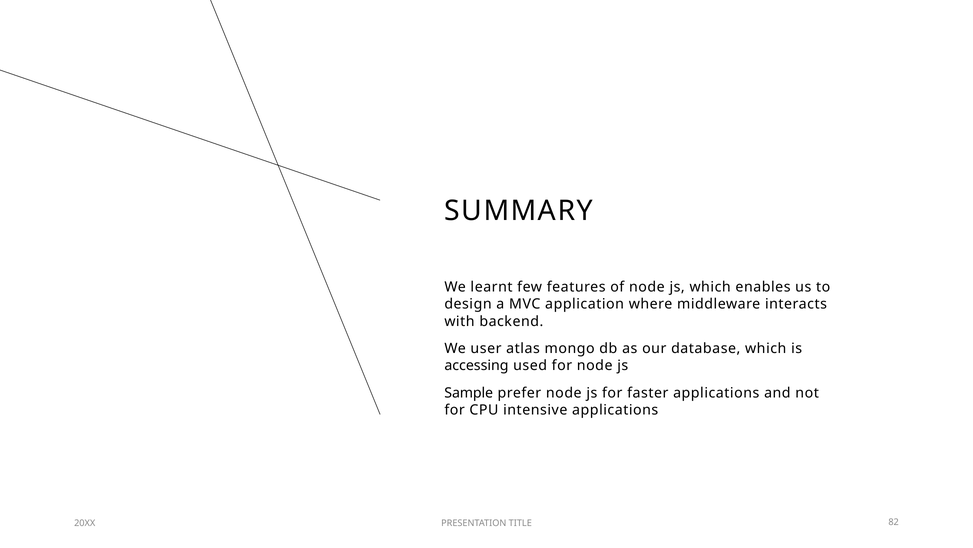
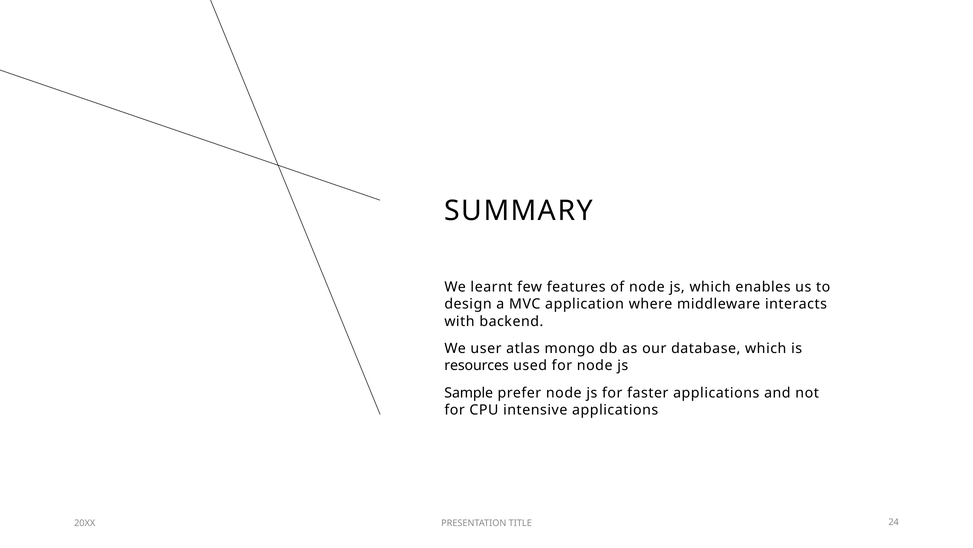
accessing: accessing -> resources
82: 82 -> 24
